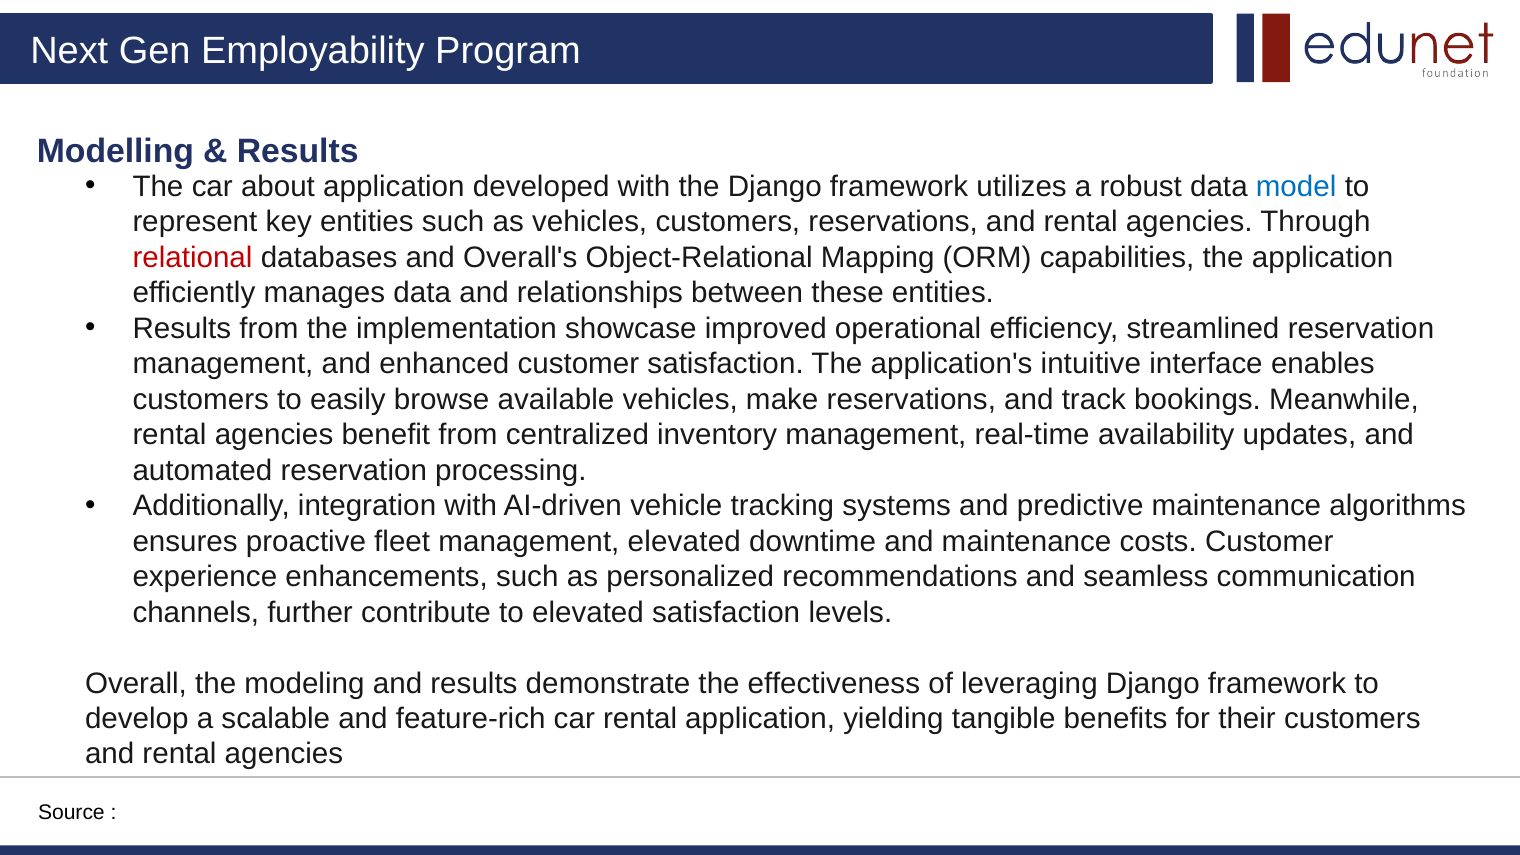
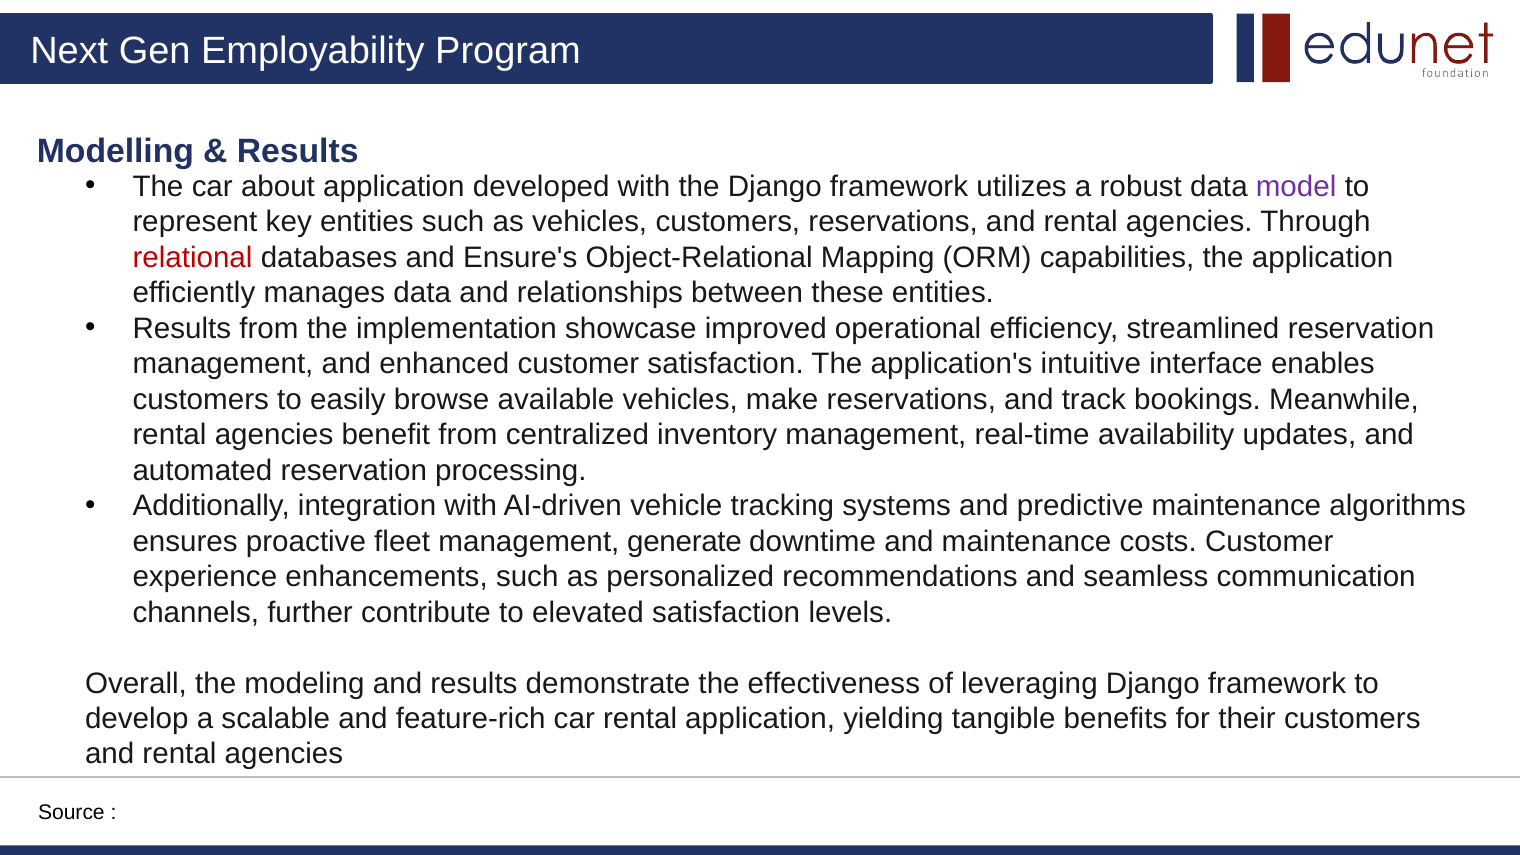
model colour: blue -> purple
Overall's: Overall's -> Ensure's
management elevated: elevated -> generate
